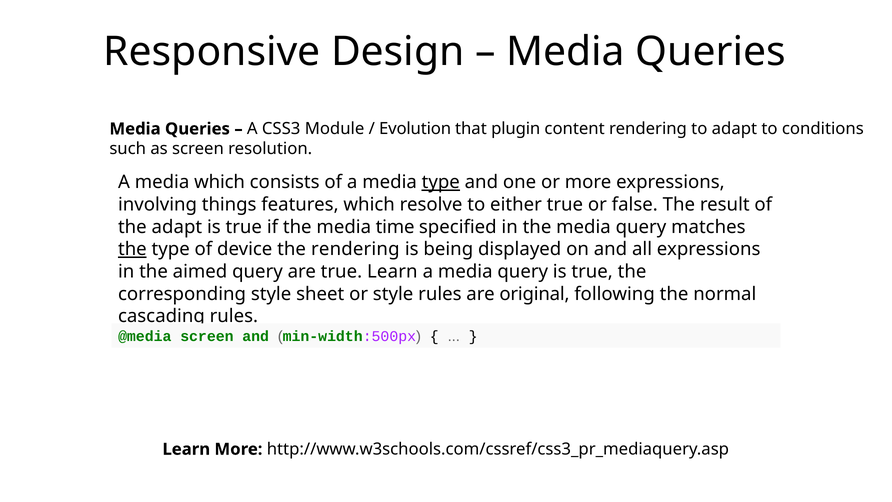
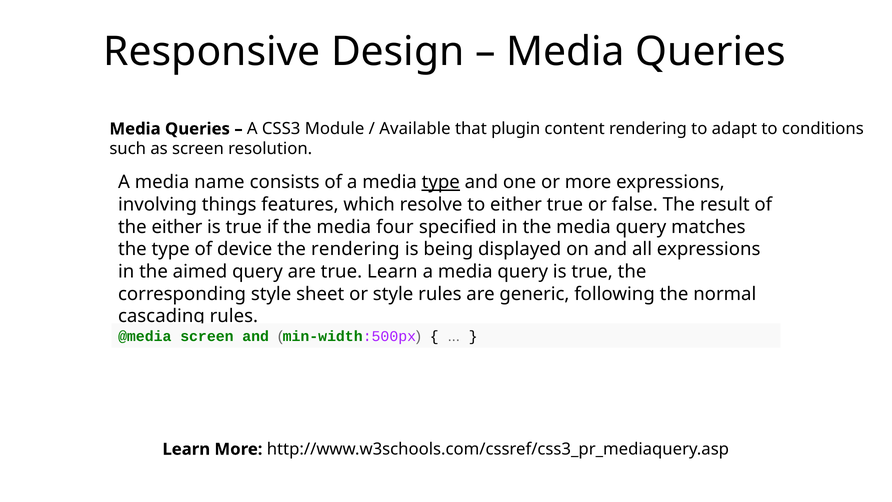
Evolution: Evolution -> Available
media which: which -> name
the adapt: adapt -> either
time: time -> four
the at (132, 249) underline: present -> none
original: original -> generic
